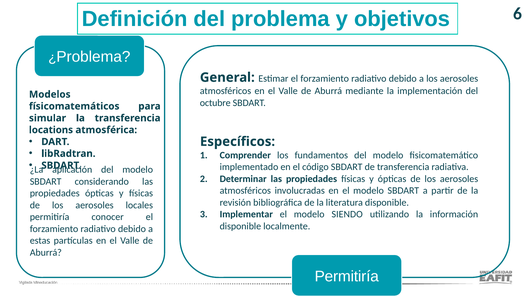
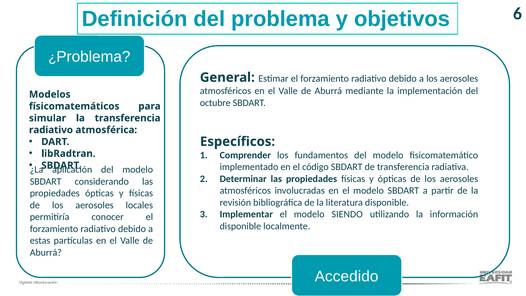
locations at (51, 130): locations -> radiativo
Permitiría at (347, 276): Permitiría -> Accedido
